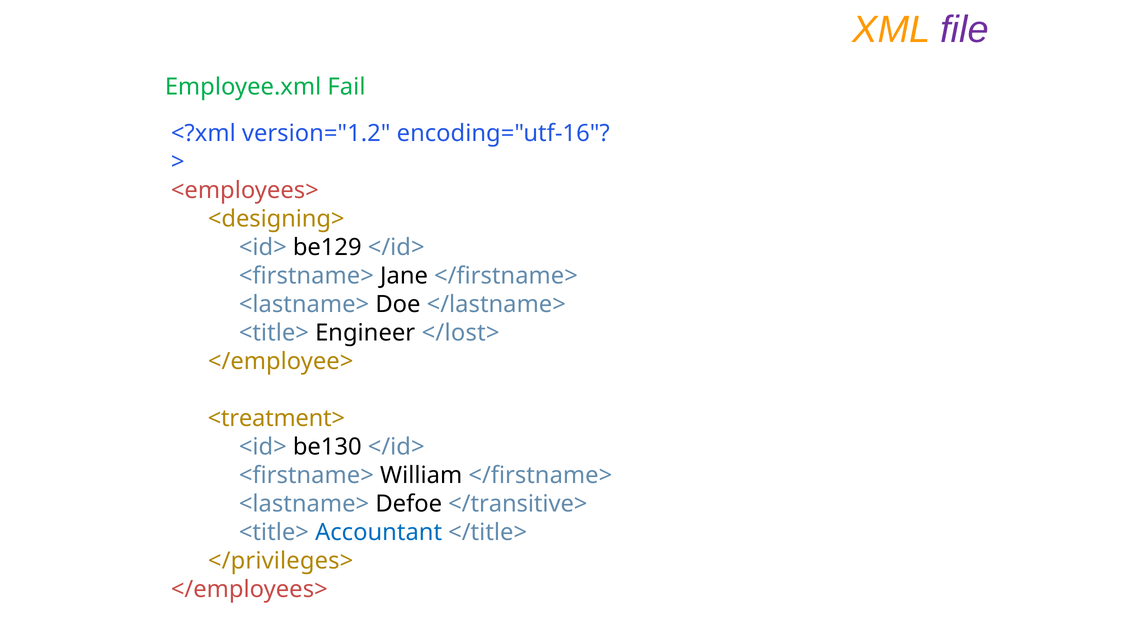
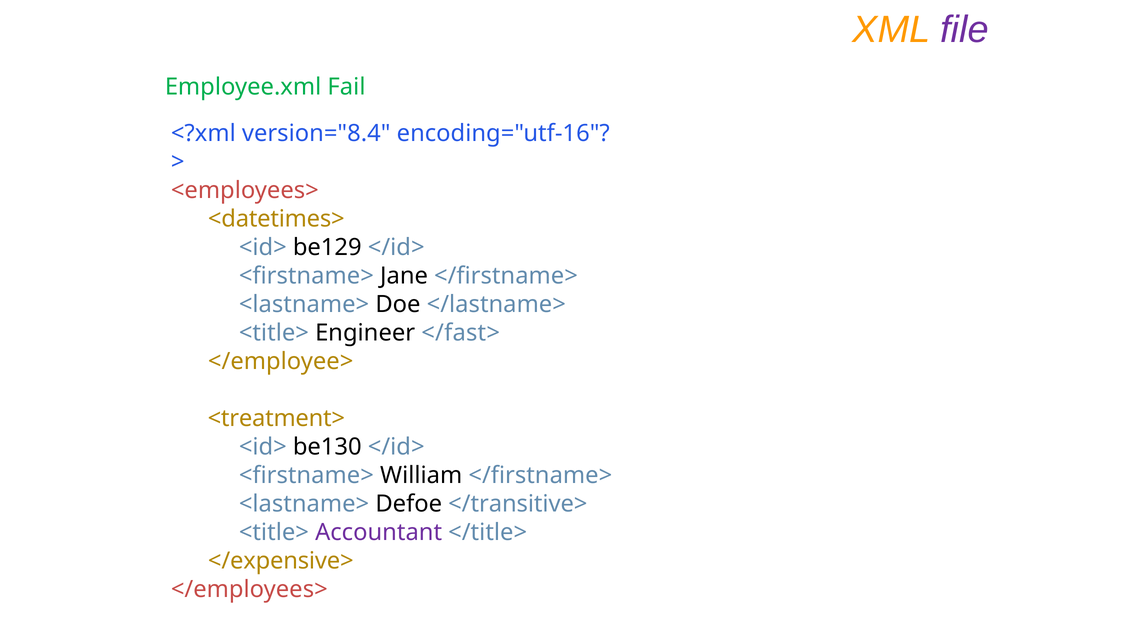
version="1.2: version="1.2 -> version="8.4
<designing>: <designing> -> <datetimes>
</lost>: </lost> -> </fast>
Accountant colour: blue -> purple
</privileges>: </privileges> -> </expensive>
